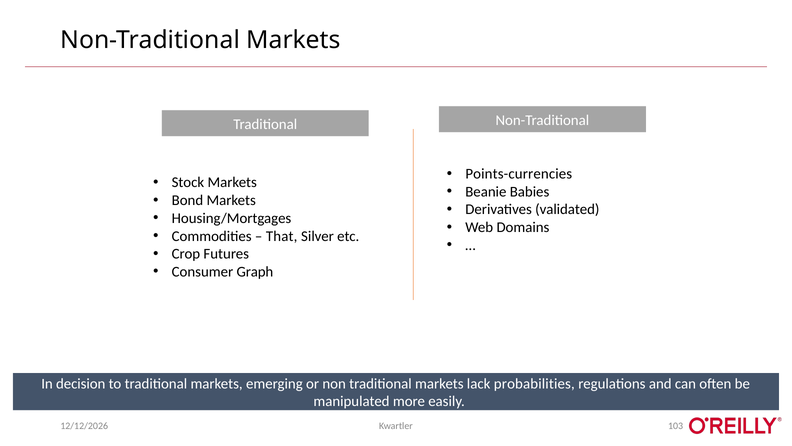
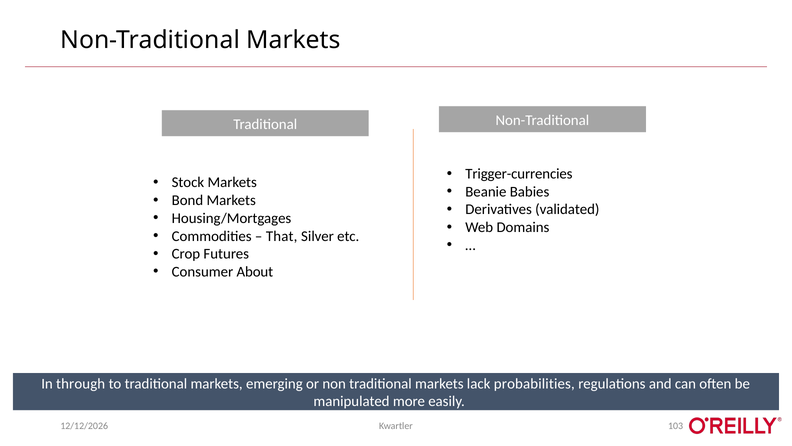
Points-currencies: Points-currencies -> Trigger-currencies
Graph: Graph -> About
decision: decision -> through
